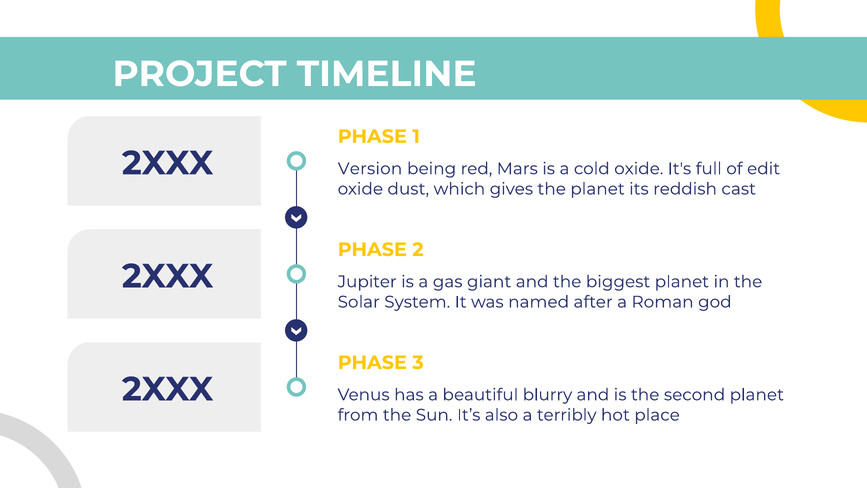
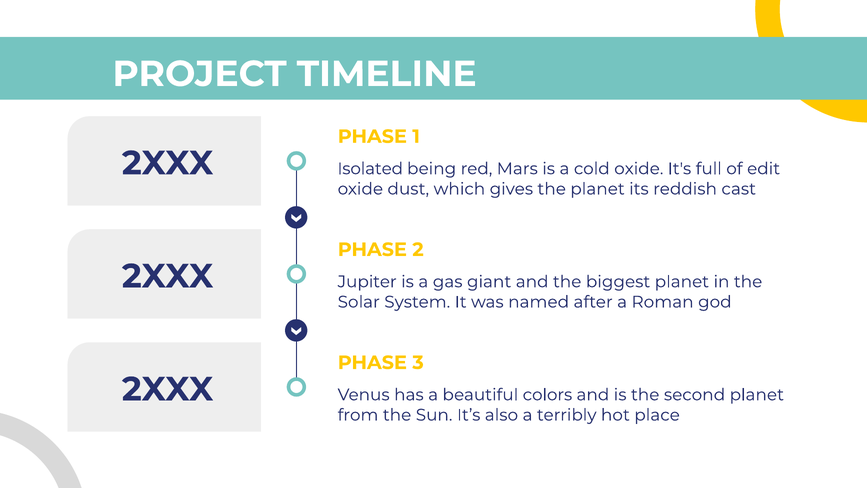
Version: Version -> Isolated
blurry: blurry -> colors
